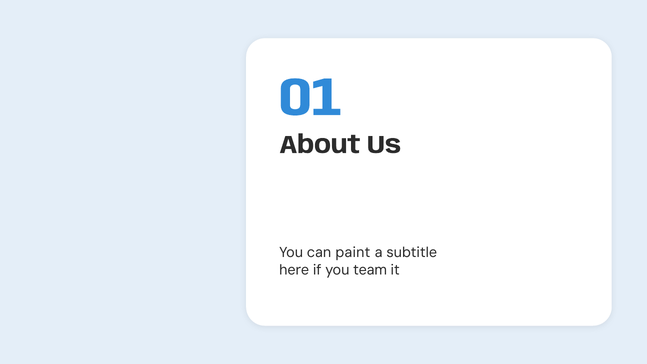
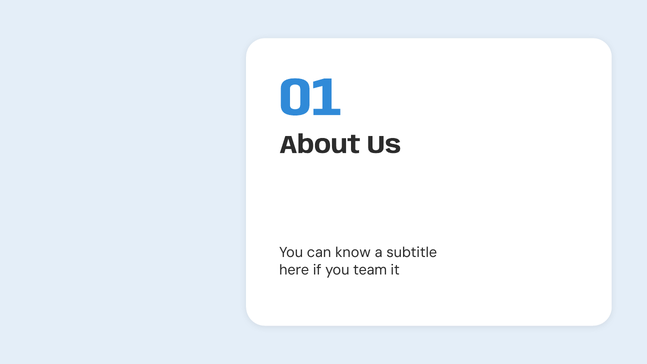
paint: paint -> know
